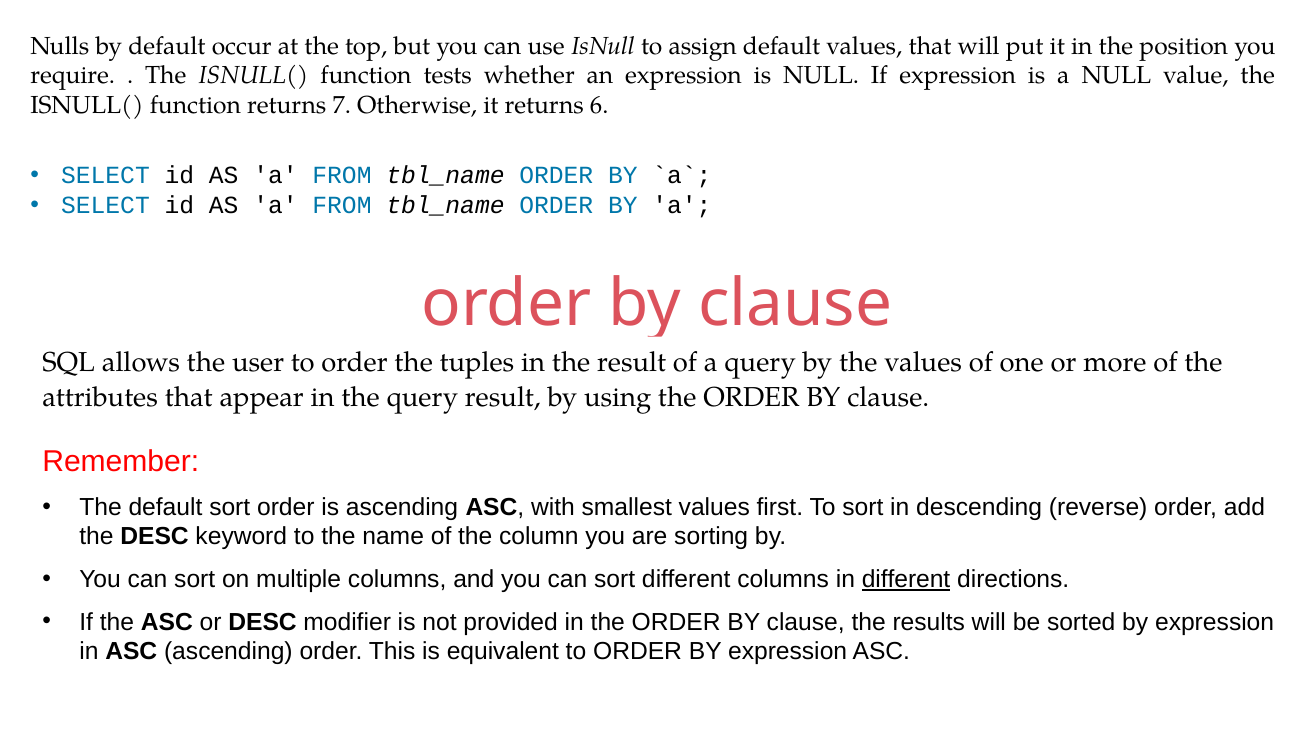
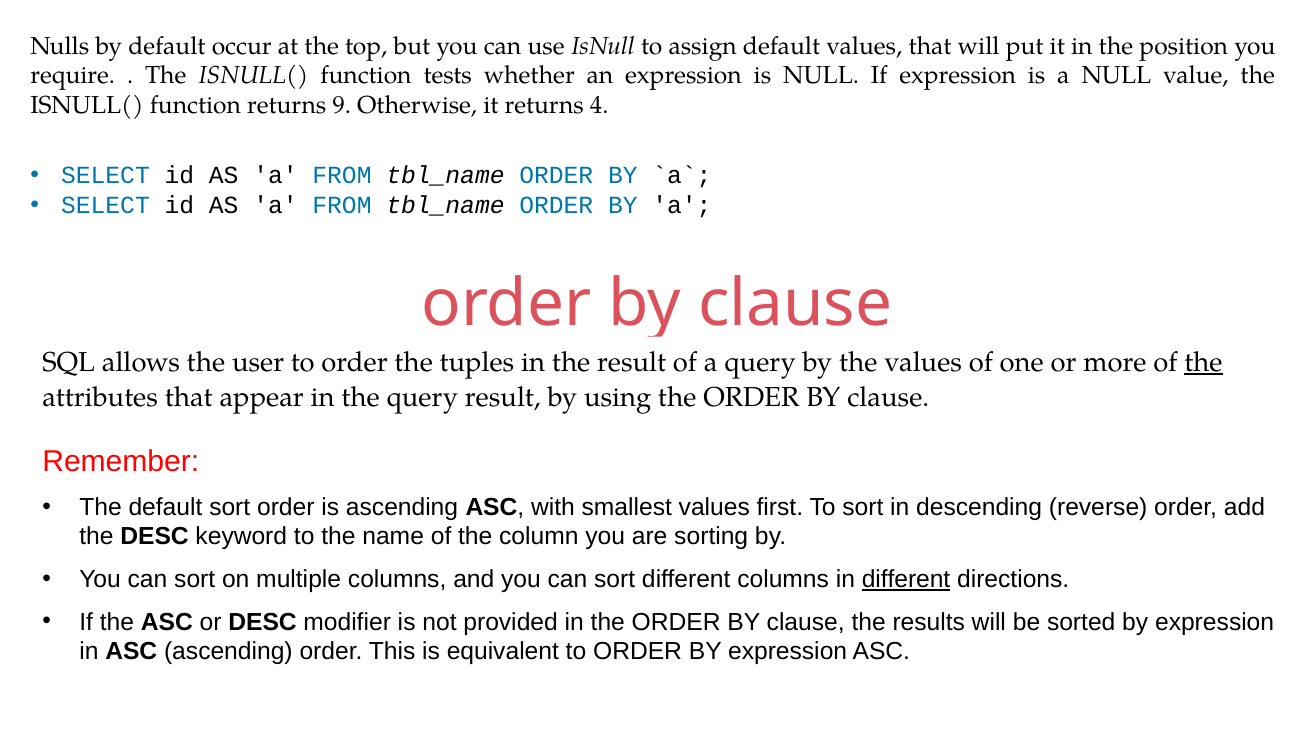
7: 7 -> 9
6: 6 -> 4
the at (1203, 362) underline: none -> present
